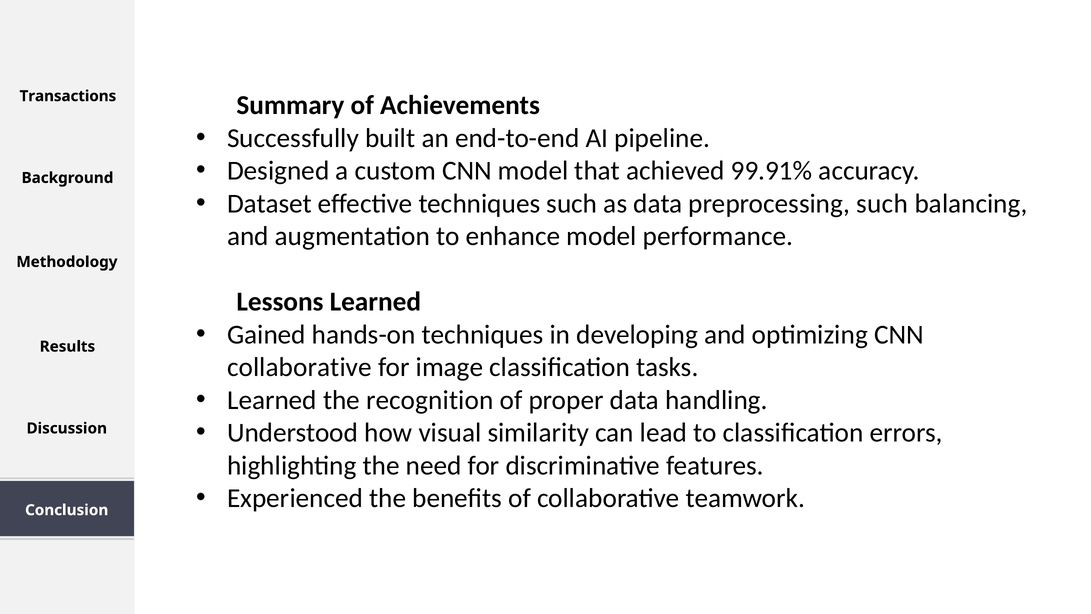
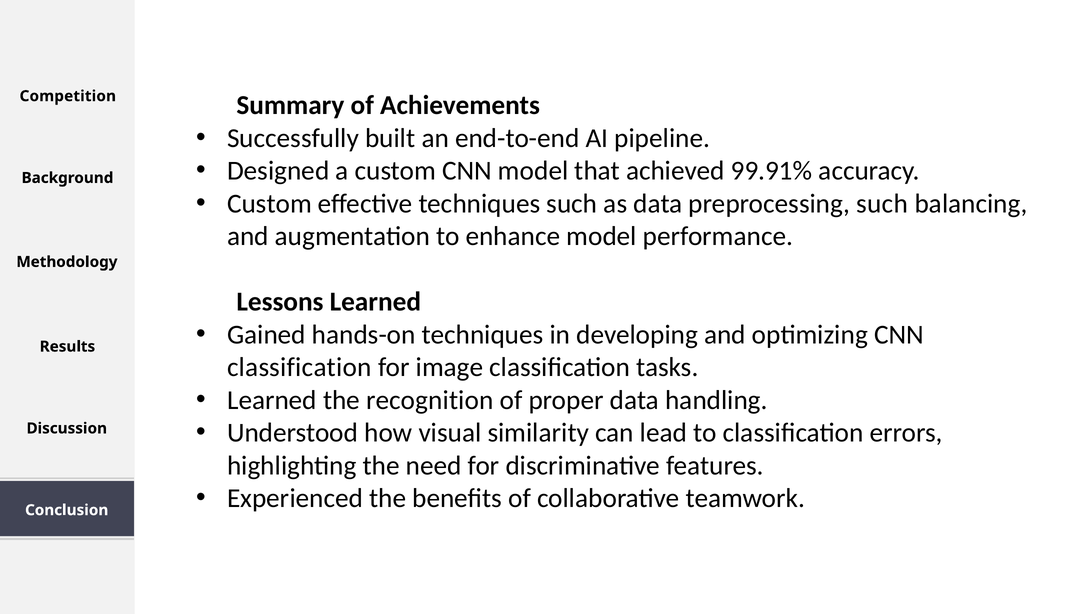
Transactions: Transactions -> Competition
Dataset at (270, 204): Dataset -> Custom
collaborative at (299, 367): collaborative -> classification
